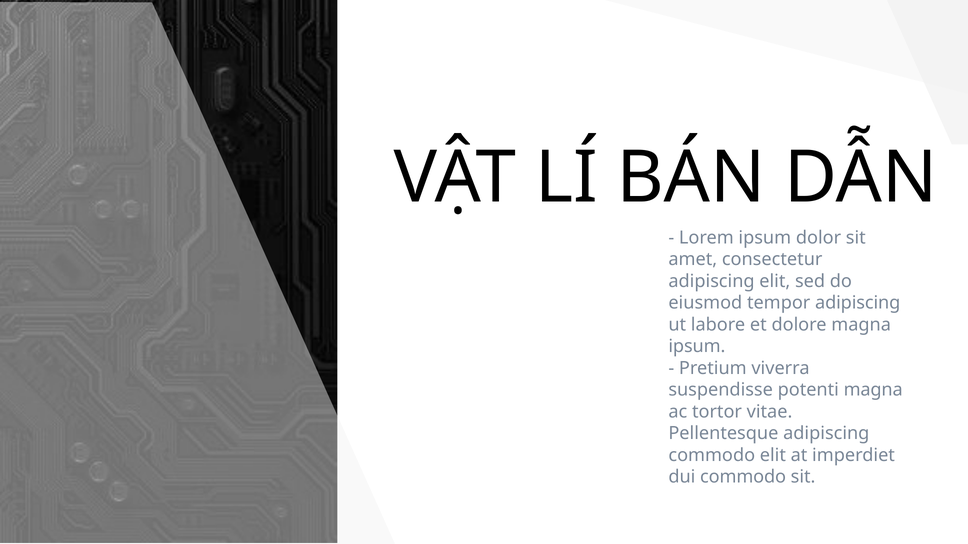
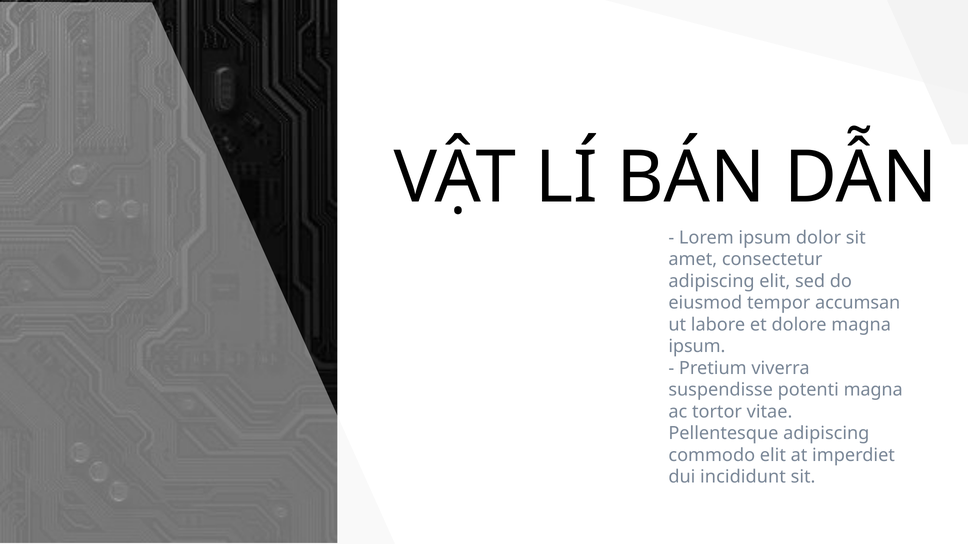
tempor adipiscing: adipiscing -> accumsan
dui commodo: commodo -> incididunt
